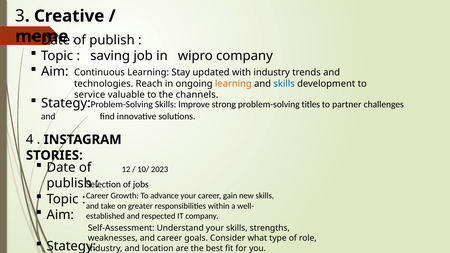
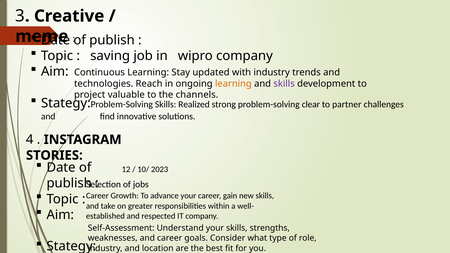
skills at (284, 84) colour: blue -> purple
service: service -> project
Improve: Improve -> Realized
titles: titles -> clear
